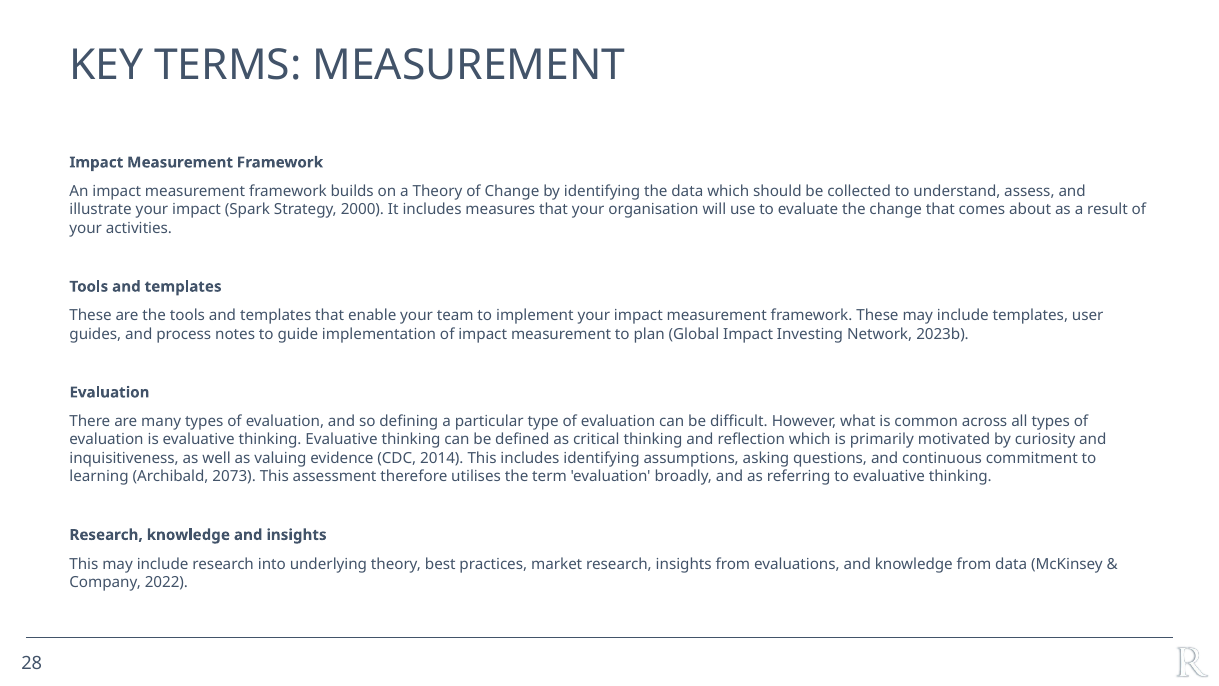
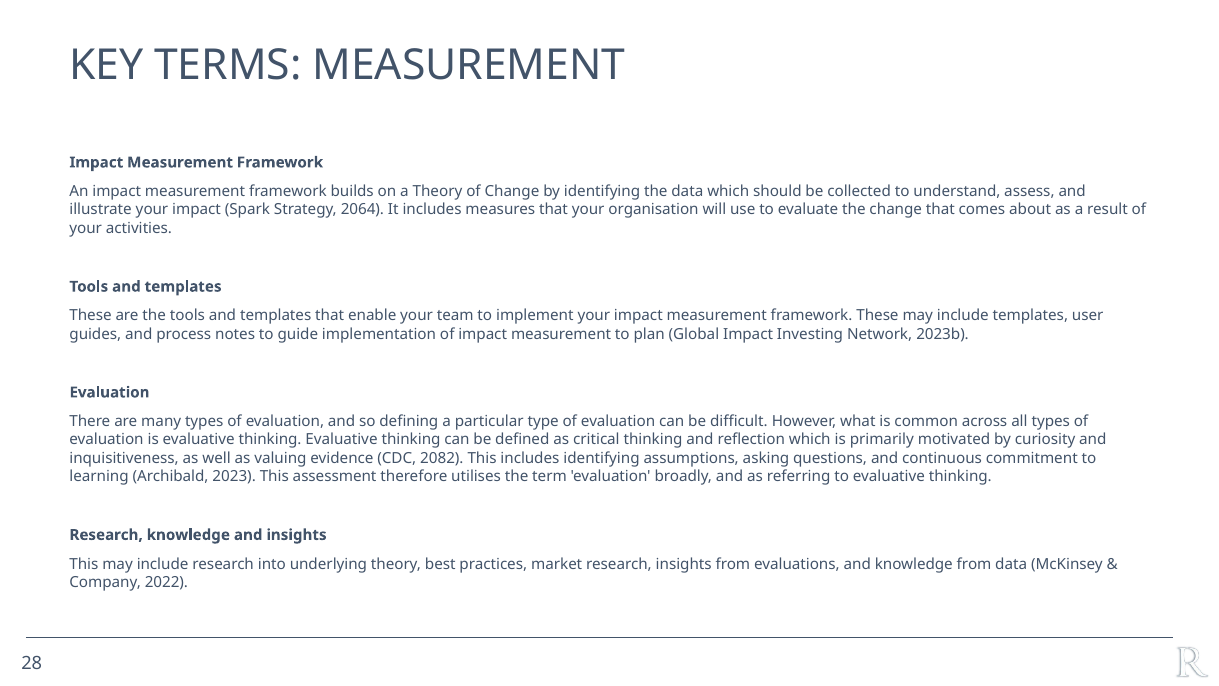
2000: 2000 -> 2064
2014: 2014 -> 2082
2073: 2073 -> 2023
